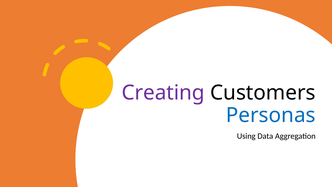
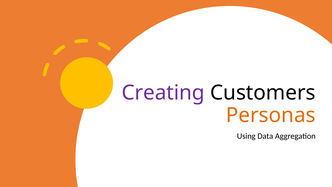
Personas colour: blue -> orange
